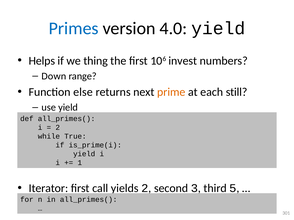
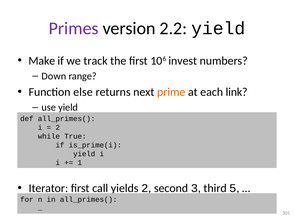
Primes colour: blue -> purple
4.0: 4.0 -> 2.2
Helps: Helps -> Make
thing: thing -> track
still: still -> link
